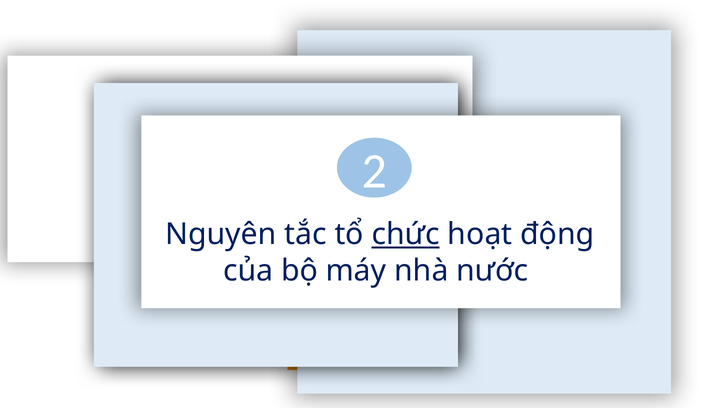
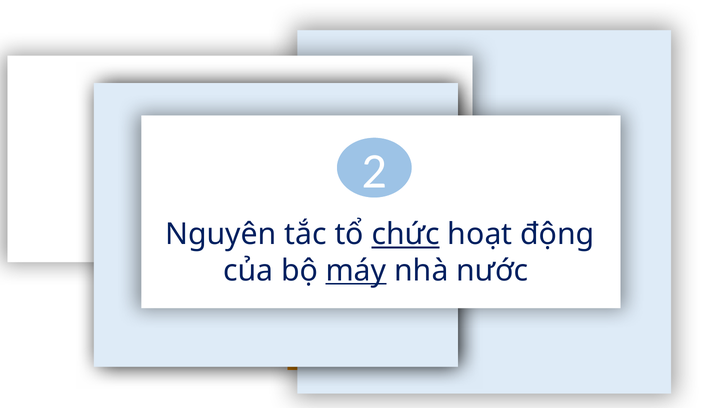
máy underline: none -> present
